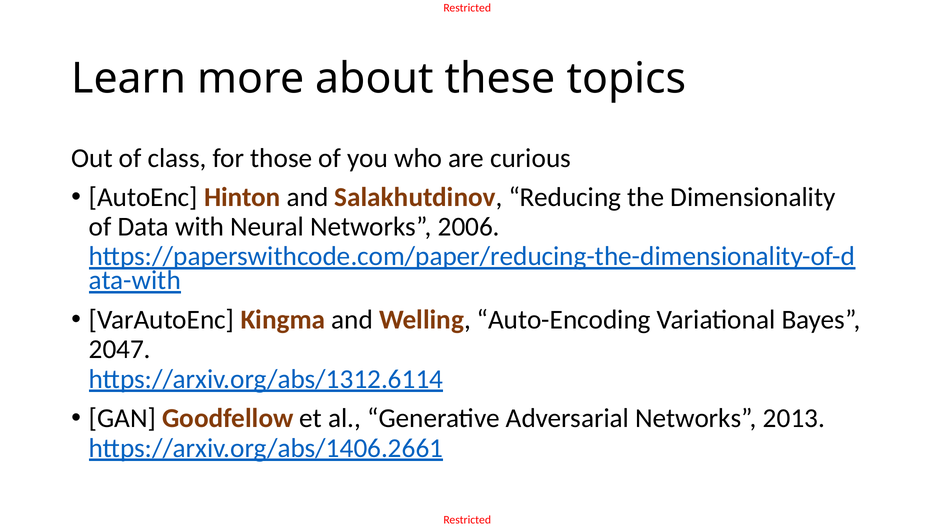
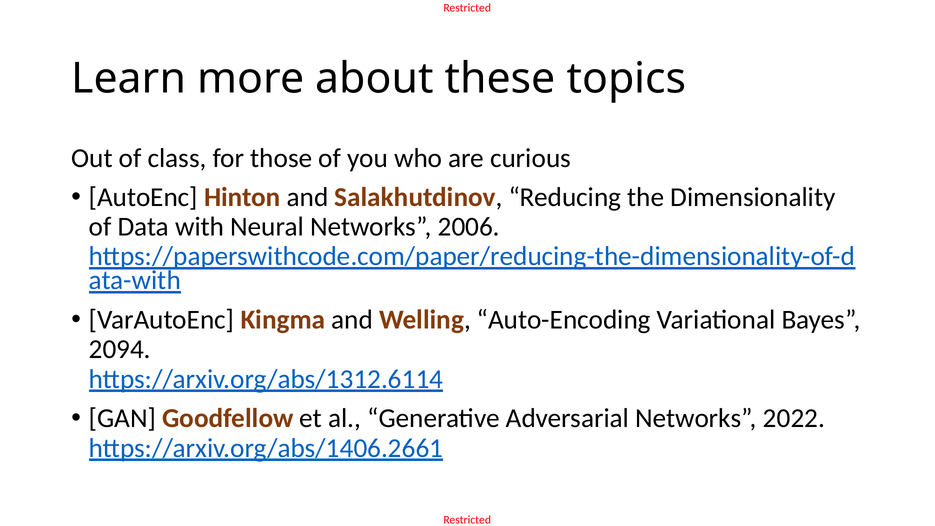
2047: 2047 -> 2094
2013: 2013 -> 2022
